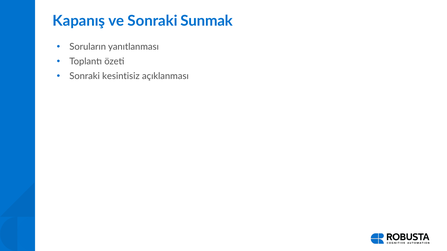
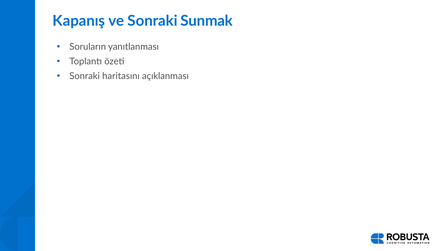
kesintisiz: kesintisiz -> haritasını
